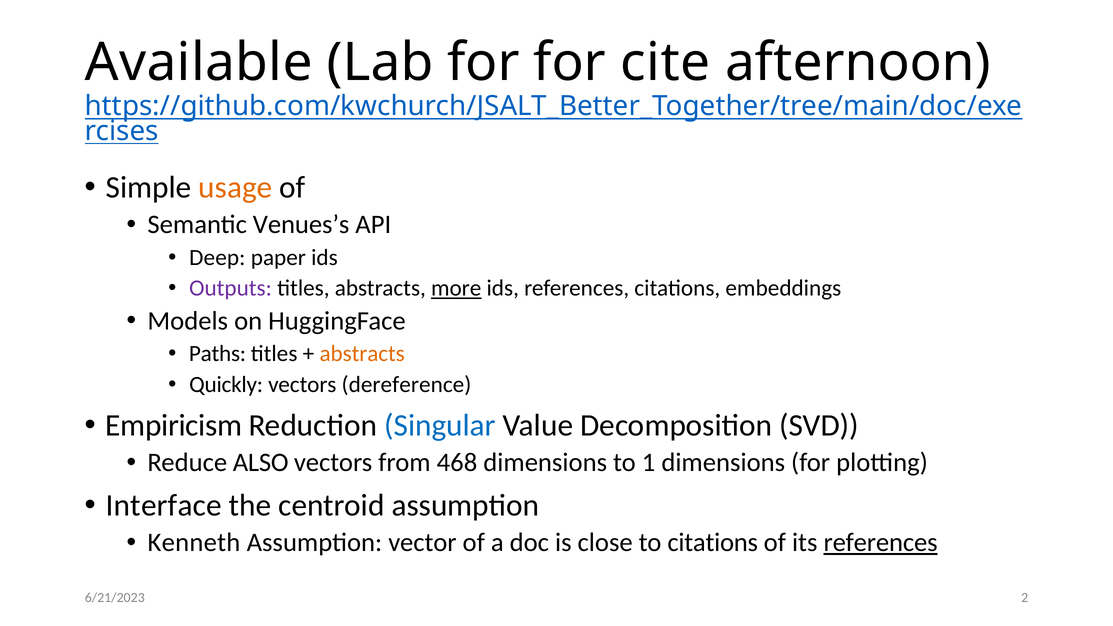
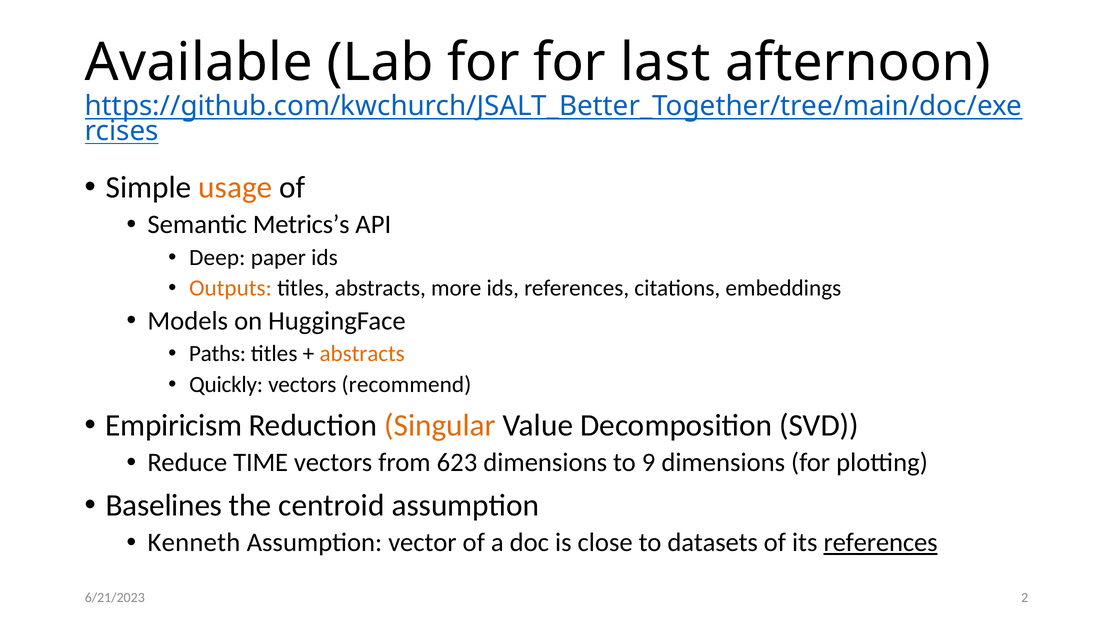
cite: cite -> last
Venues’s: Venues’s -> Metrics’s
Outputs colour: purple -> orange
more underline: present -> none
dereference: dereference -> recommend
Singular colour: blue -> orange
ALSO: ALSO -> TIME
468: 468 -> 623
1: 1 -> 9
Interface: Interface -> Baselines
to citations: citations -> datasets
